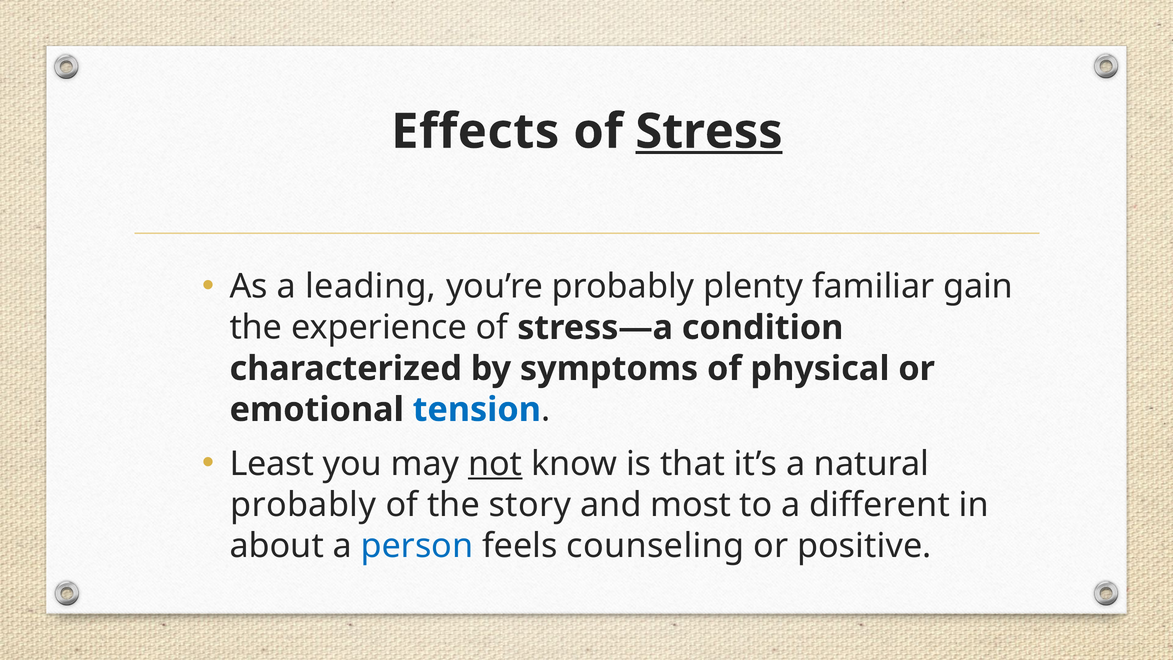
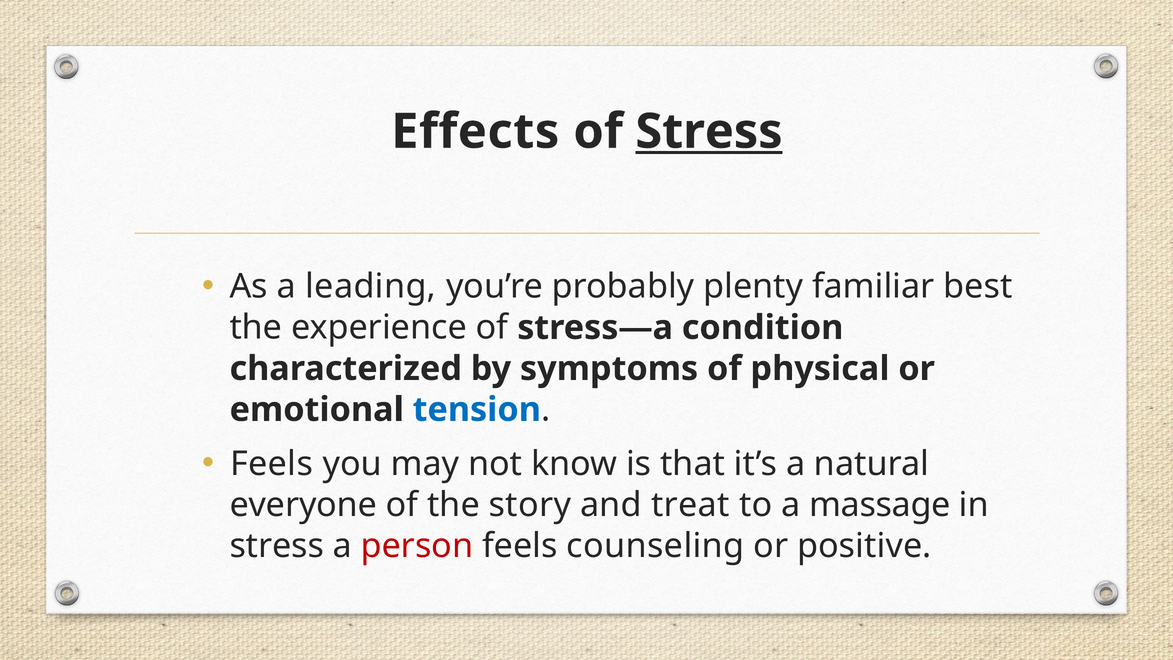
gain: gain -> best
Least at (272, 464): Least -> Feels
not underline: present -> none
probably at (303, 505): probably -> everyone
most: most -> treat
different: different -> massage
about at (277, 546): about -> stress
person colour: blue -> red
